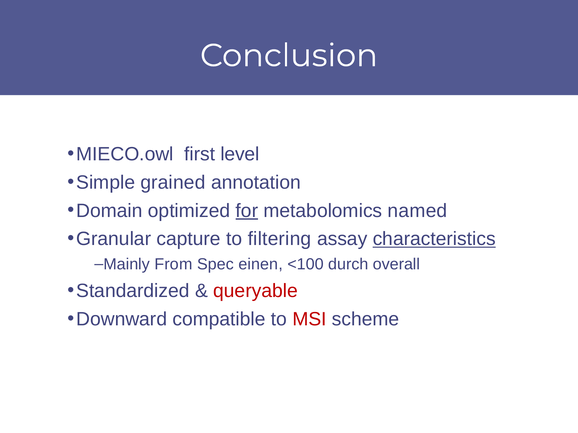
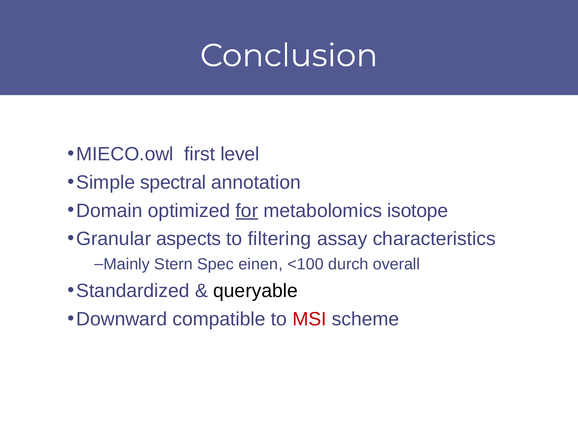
grained: grained -> spectral
named: named -> isotope
capture: capture -> aspects
characteristics underline: present -> none
From: From -> Stern
queryable colour: red -> black
